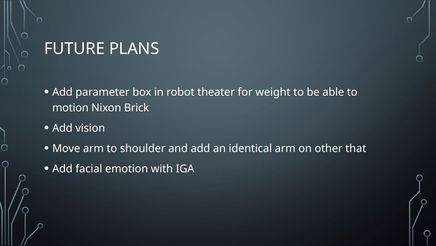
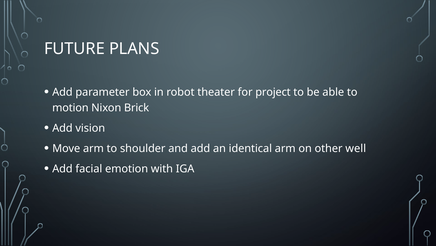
weight: weight -> project
that: that -> well
